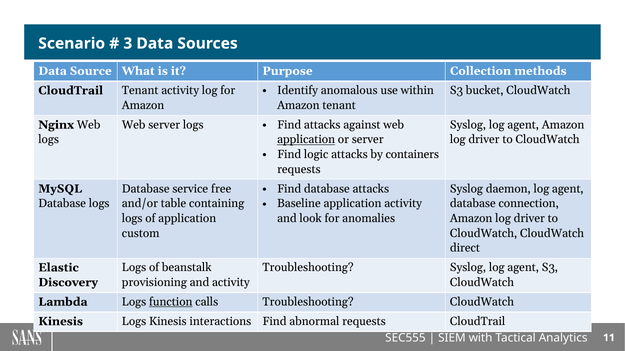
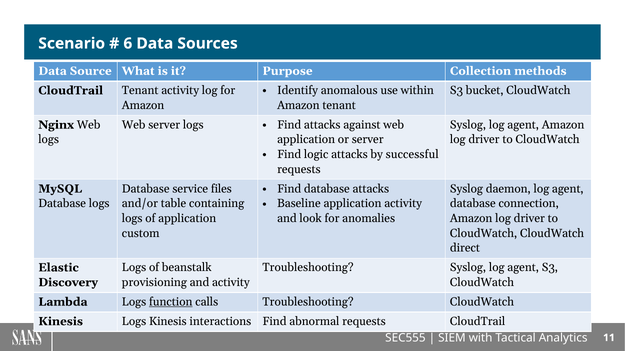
3: 3 -> 6
application at (306, 140) underline: present -> none
containers: containers -> successful
free: free -> files
